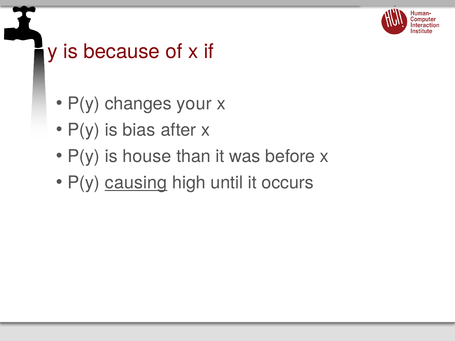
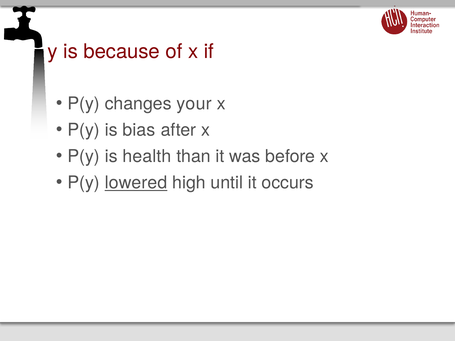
house: house -> health
causing: causing -> lowered
